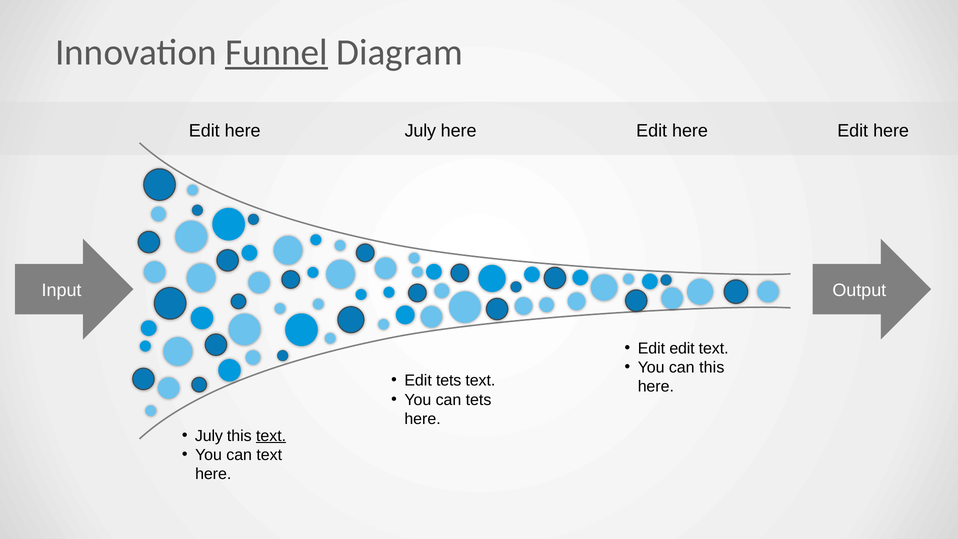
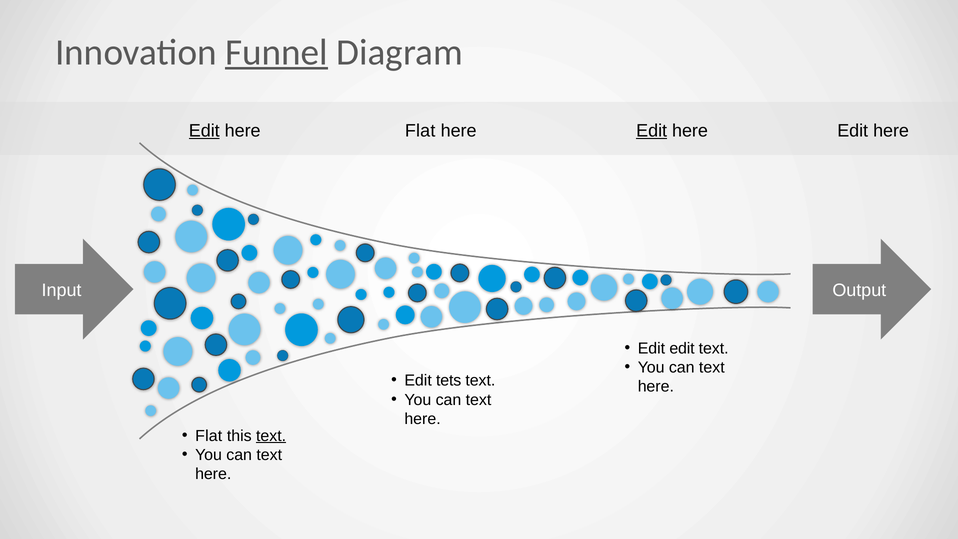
Edit at (204, 131) underline: none -> present
here July: July -> Flat
Edit at (652, 131) underline: none -> present
this at (712, 367): this -> text
tets at (479, 400): tets -> text
July at (209, 436): July -> Flat
